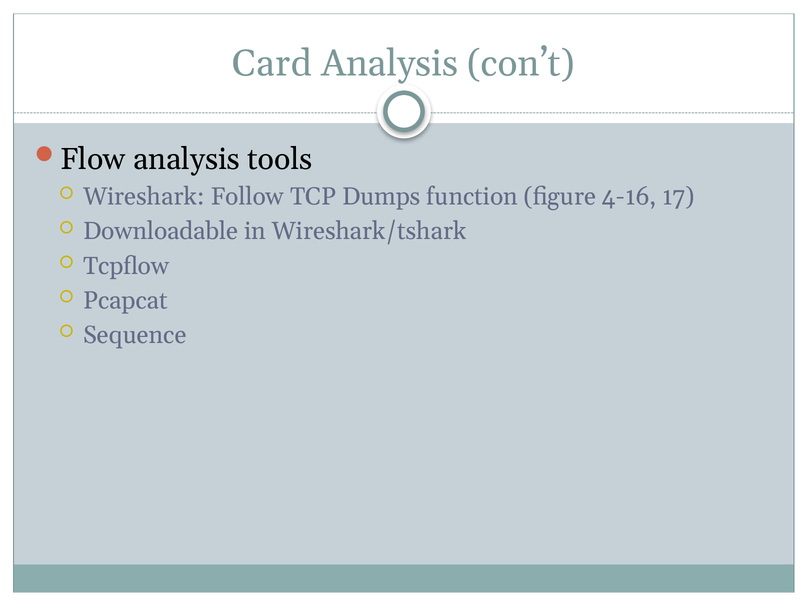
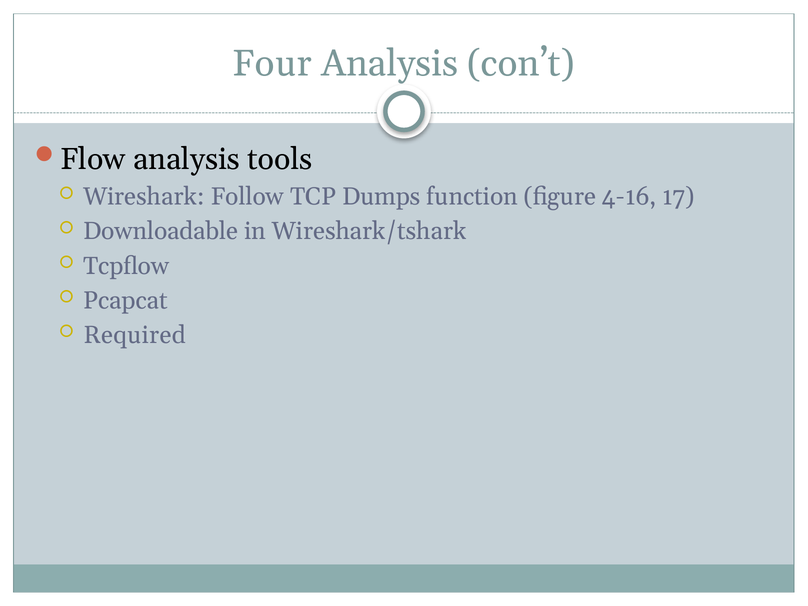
Card: Card -> Four
Sequence: Sequence -> Required
